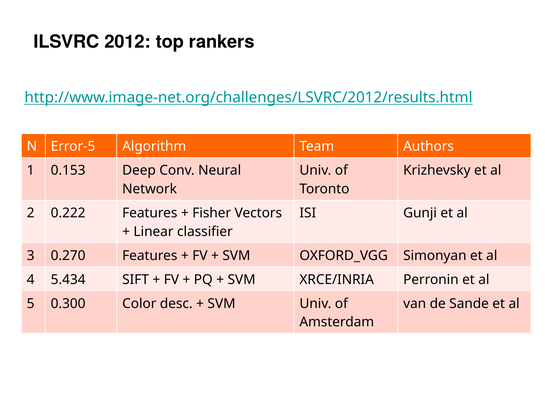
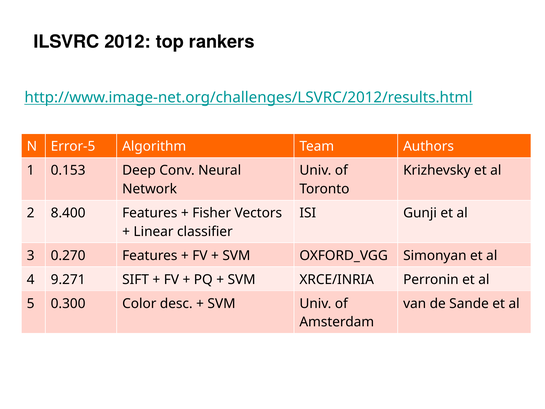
0.222: 0.222 -> 8.400
5.434: 5.434 -> 9.271
